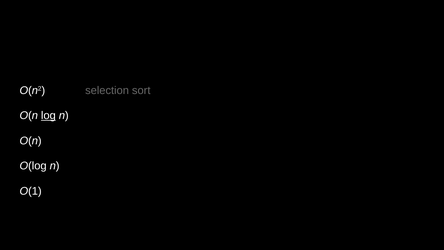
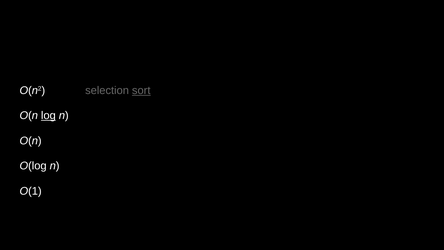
sort underline: none -> present
